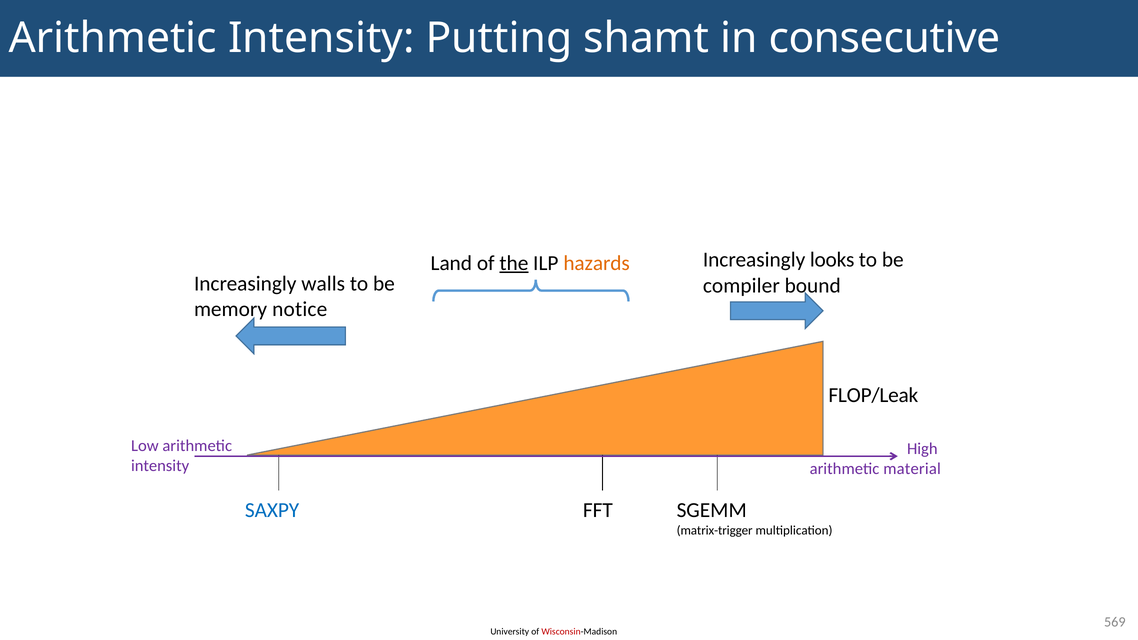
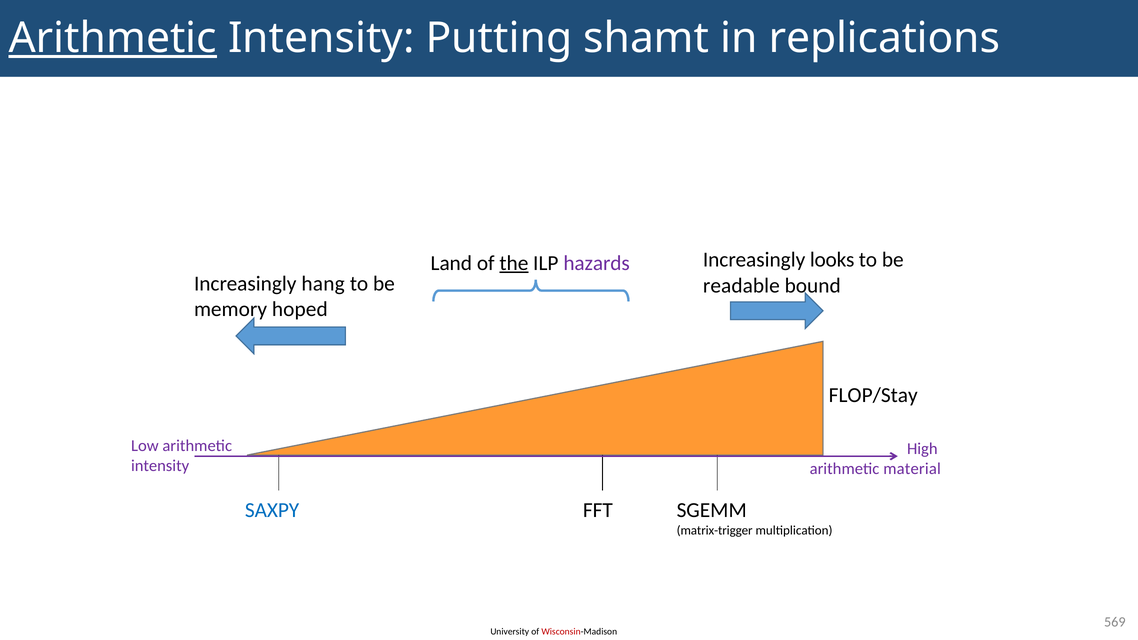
Arithmetic at (113, 38) underline: none -> present
consecutive: consecutive -> replications
hazards colour: orange -> purple
walls: walls -> hang
compiler: compiler -> readable
notice: notice -> hoped
FLOP/Leak: FLOP/Leak -> FLOP/Stay
